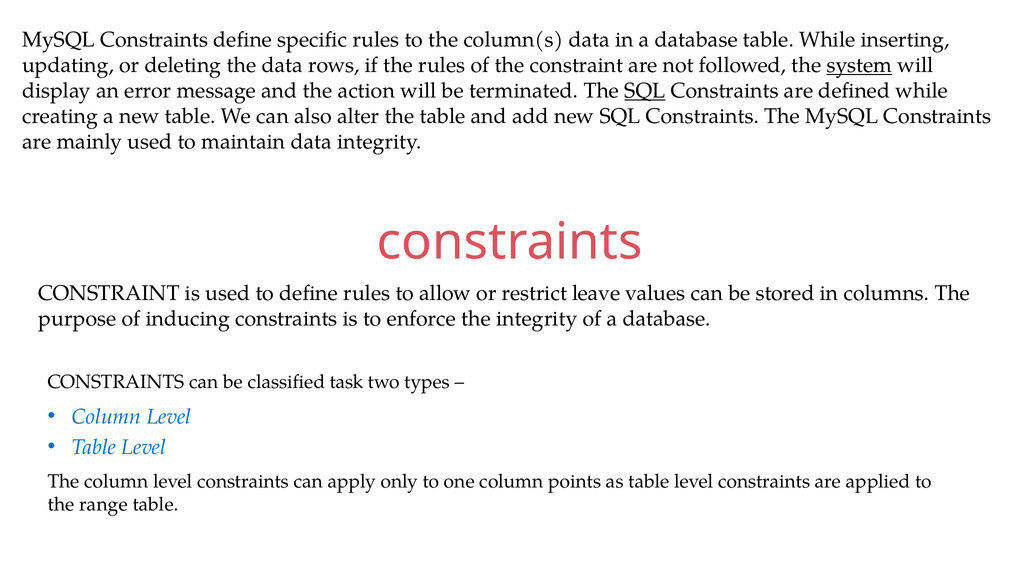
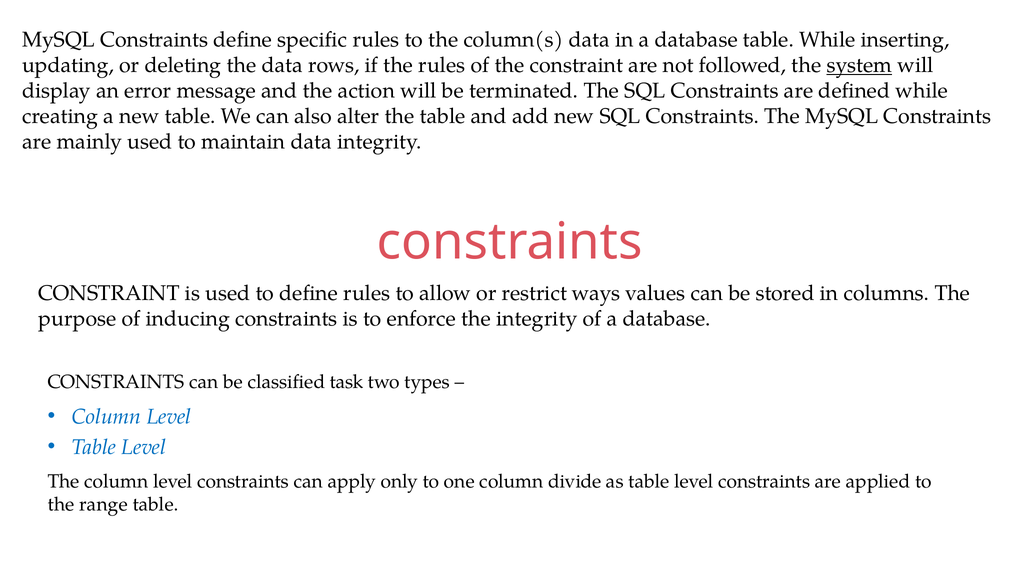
SQL at (645, 91) underline: present -> none
leave: leave -> ways
points: points -> divide
